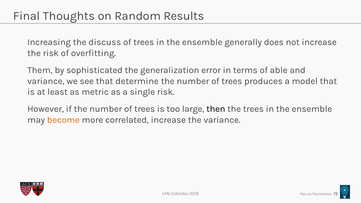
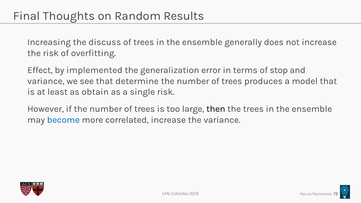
Them: Them -> Effect
sophisticated: sophisticated -> implemented
able: able -> stop
metric: metric -> obtain
become colour: orange -> blue
